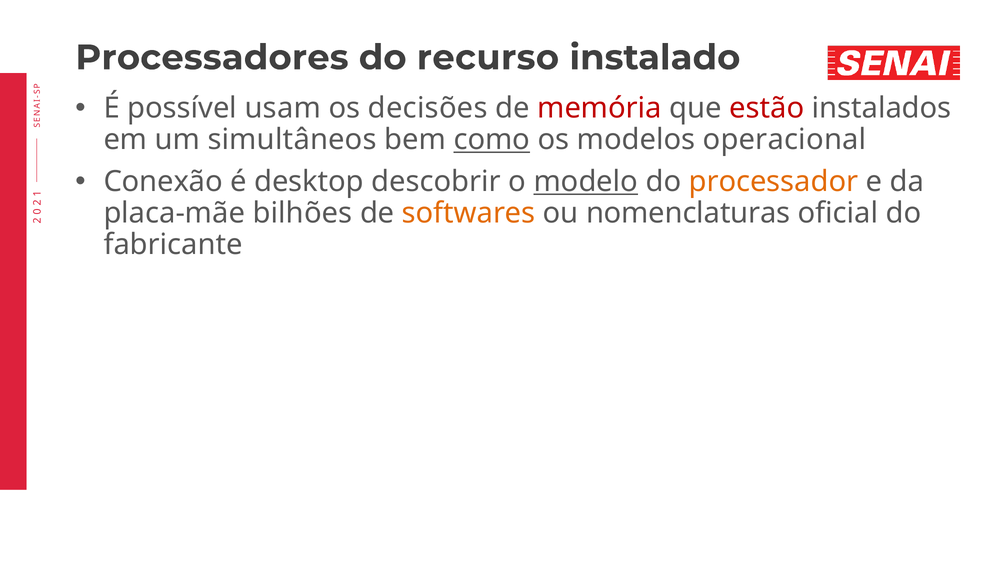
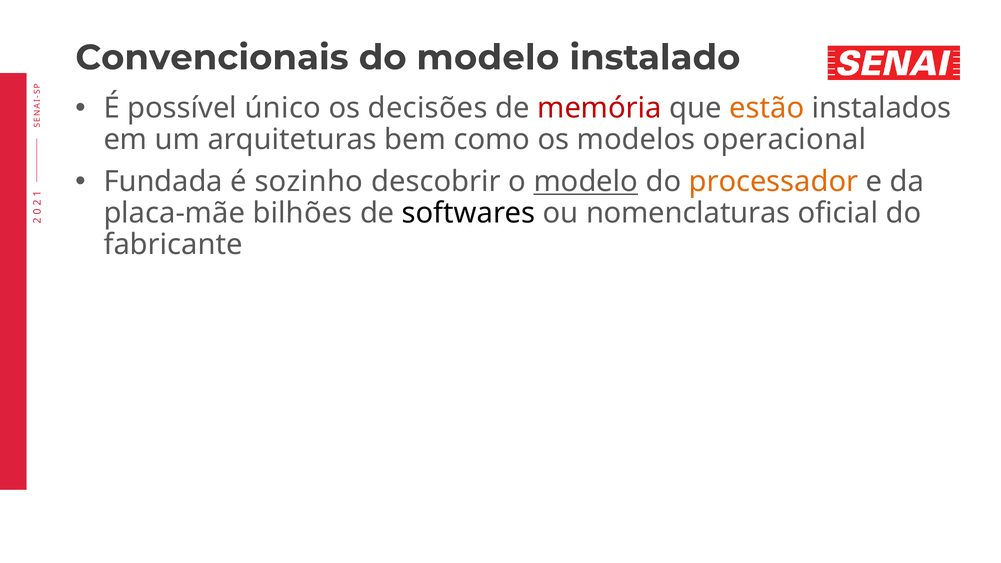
Processadores: Processadores -> Convencionais
do recurso: recurso -> modelo
usam: usam -> único
estão colour: red -> orange
simultâneos: simultâneos -> arquiteturas
como underline: present -> none
Conexão: Conexão -> Fundada
desktop: desktop -> sozinho
softwares colour: orange -> black
